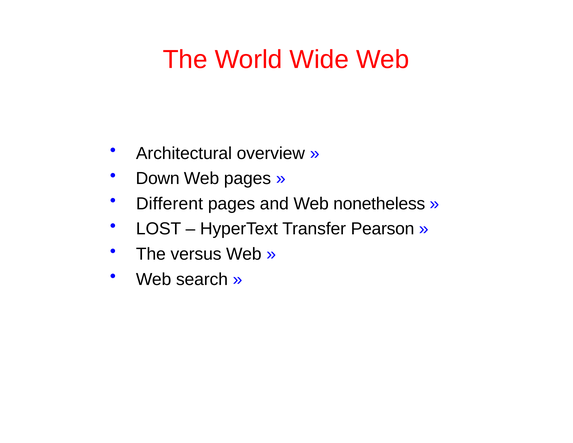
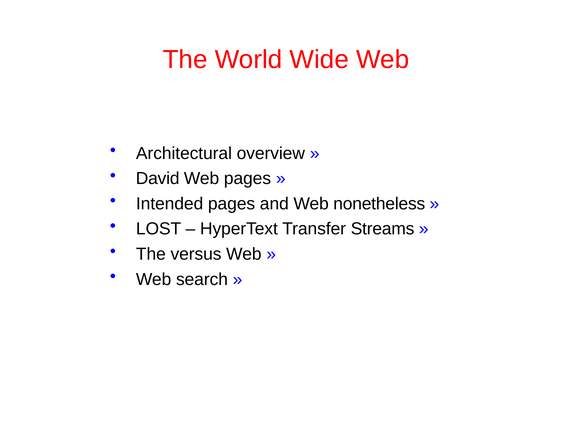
Down: Down -> David
Different: Different -> Intended
Pearson: Pearson -> Streams
